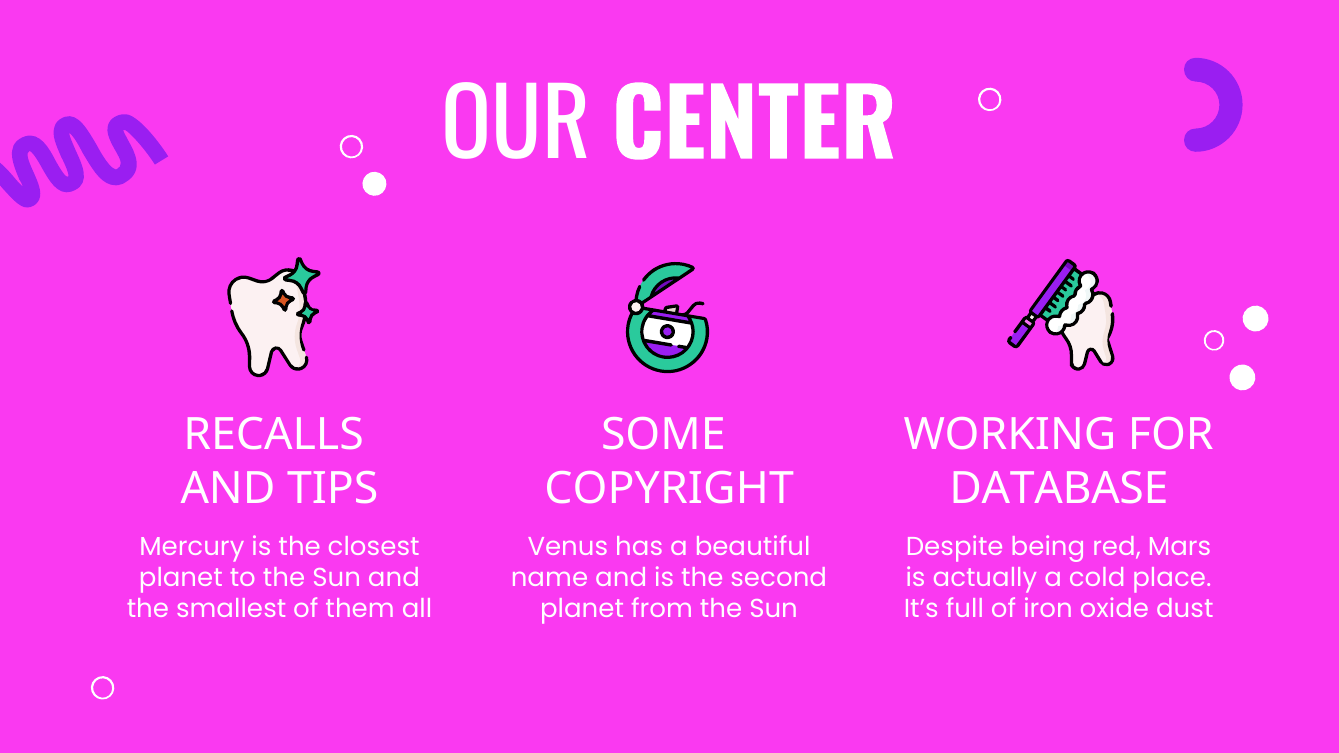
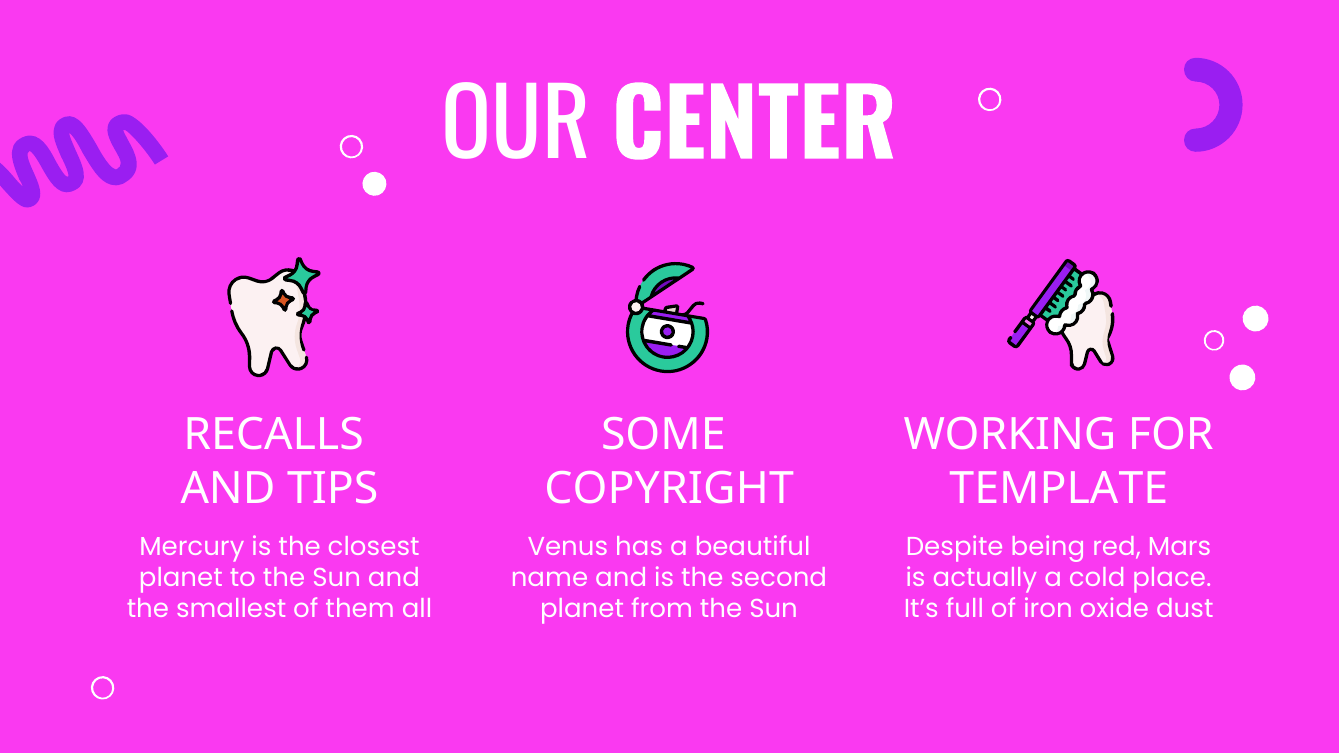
DATABASE: DATABASE -> TEMPLATE
